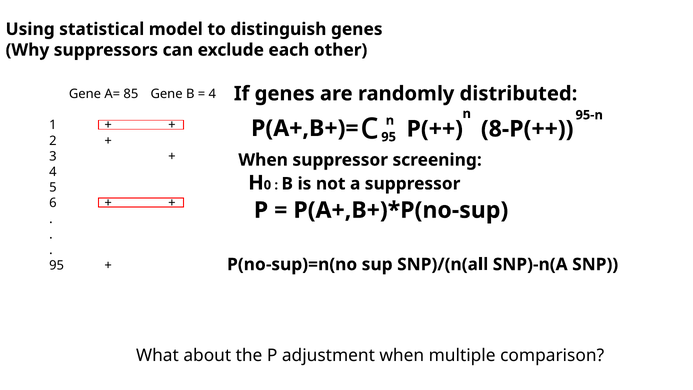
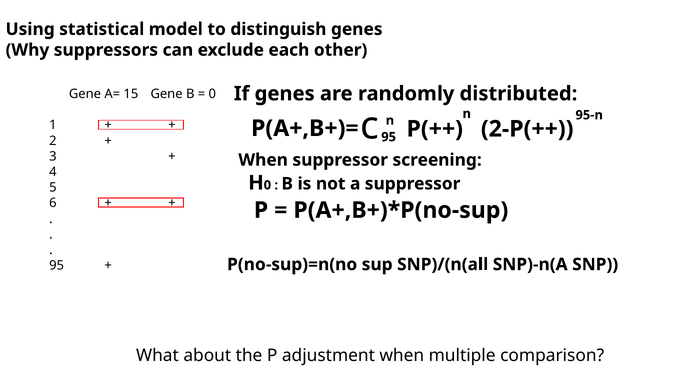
85: 85 -> 15
4 at (212, 94): 4 -> 0
8-P(++: 8-P(++ -> 2-P(++
